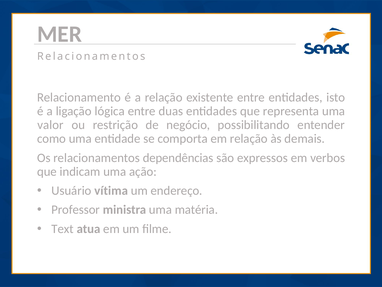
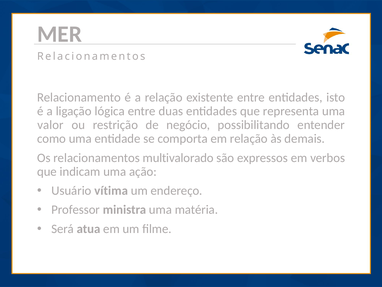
dependências: dependências -> multivalorado
Text: Text -> Será
